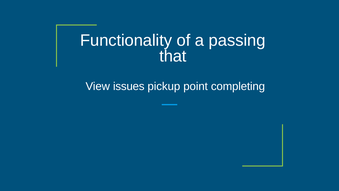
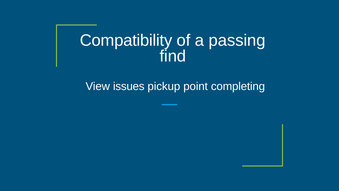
Functionality: Functionality -> Compatibility
that: that -> find
